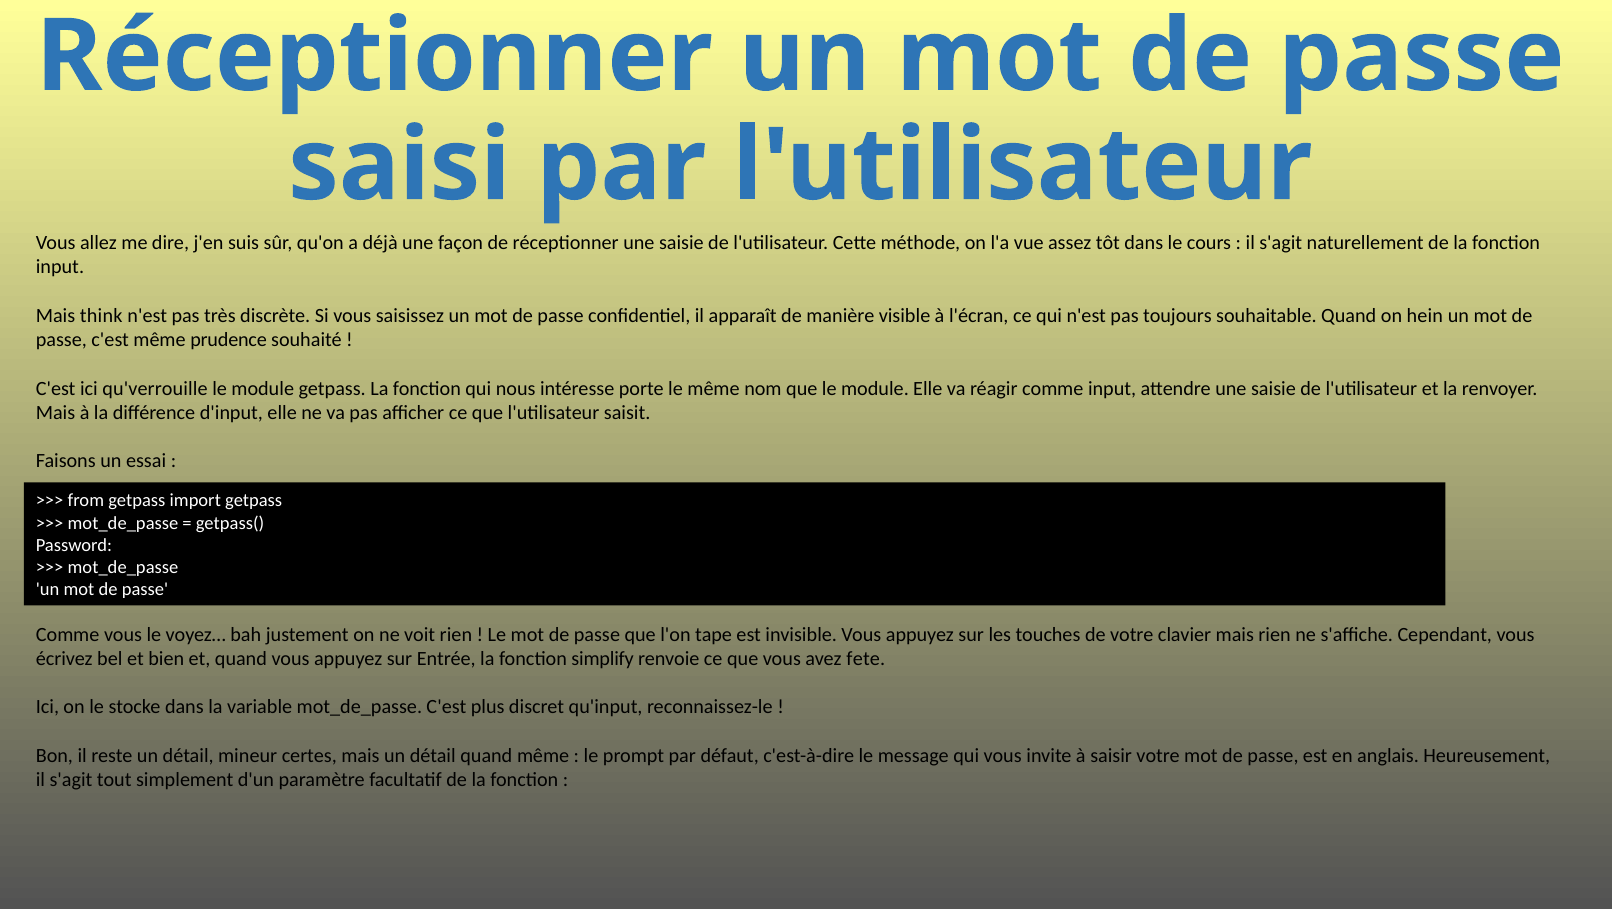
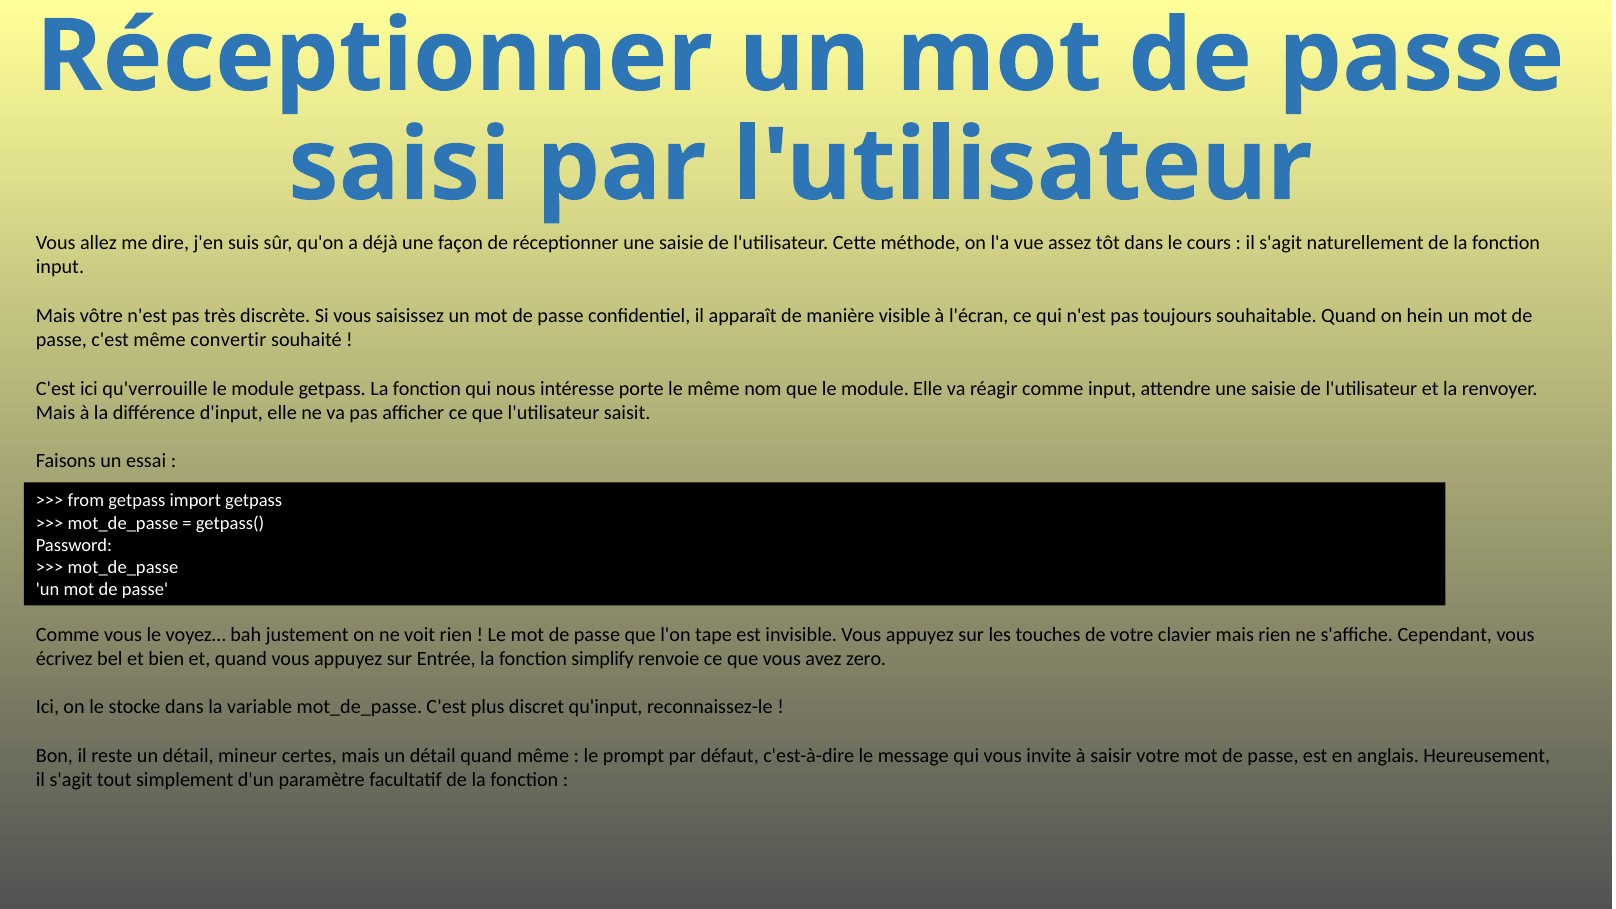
think: think -> vôtre
prudence: prudence -> convertir
fete: fete -> zero
